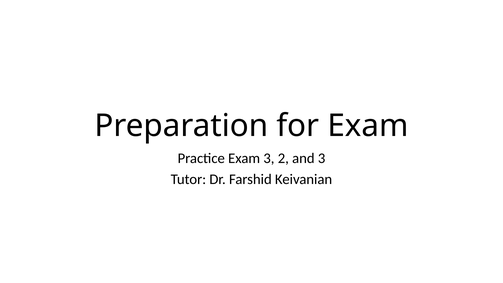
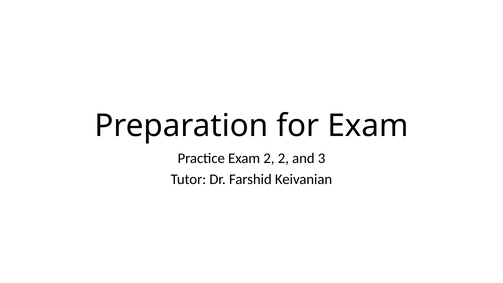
Exam 3: 3 -> 2
